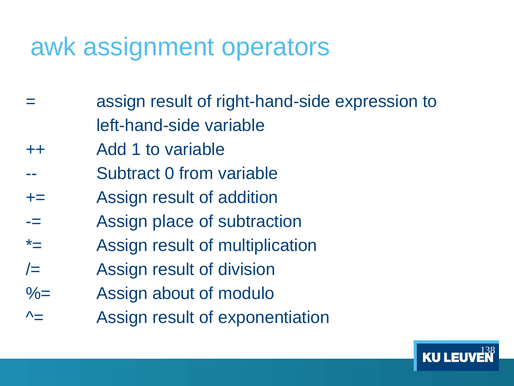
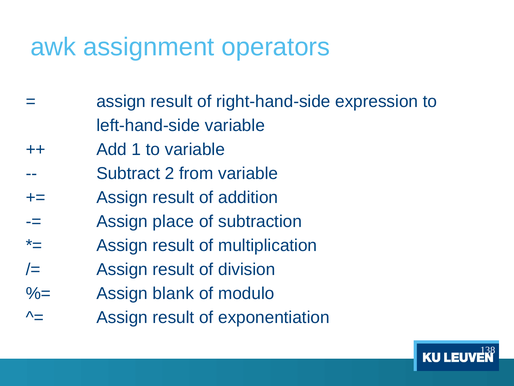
0: 0 -> 2
about: about -> blank
